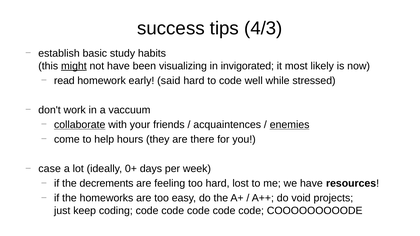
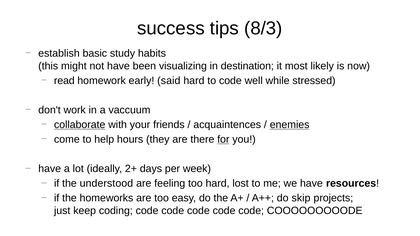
4/3: 4/3 -> 8/3
might underline: present -> none
invigorated: invigorated -> destination
for underline: none -> present
case at (50, 169): case -> have
0+: 0+ -> 2+
decrements: decrements -> understood
void: void -> skip
